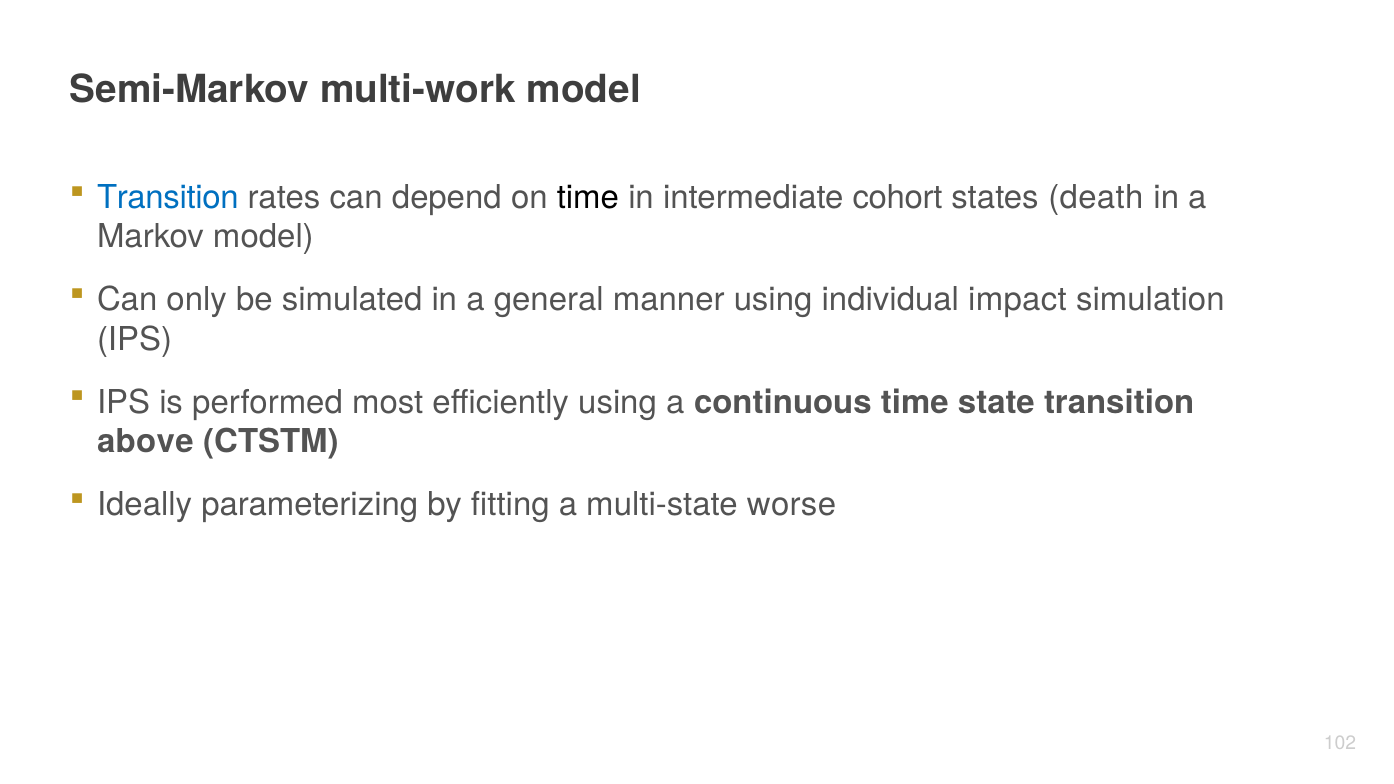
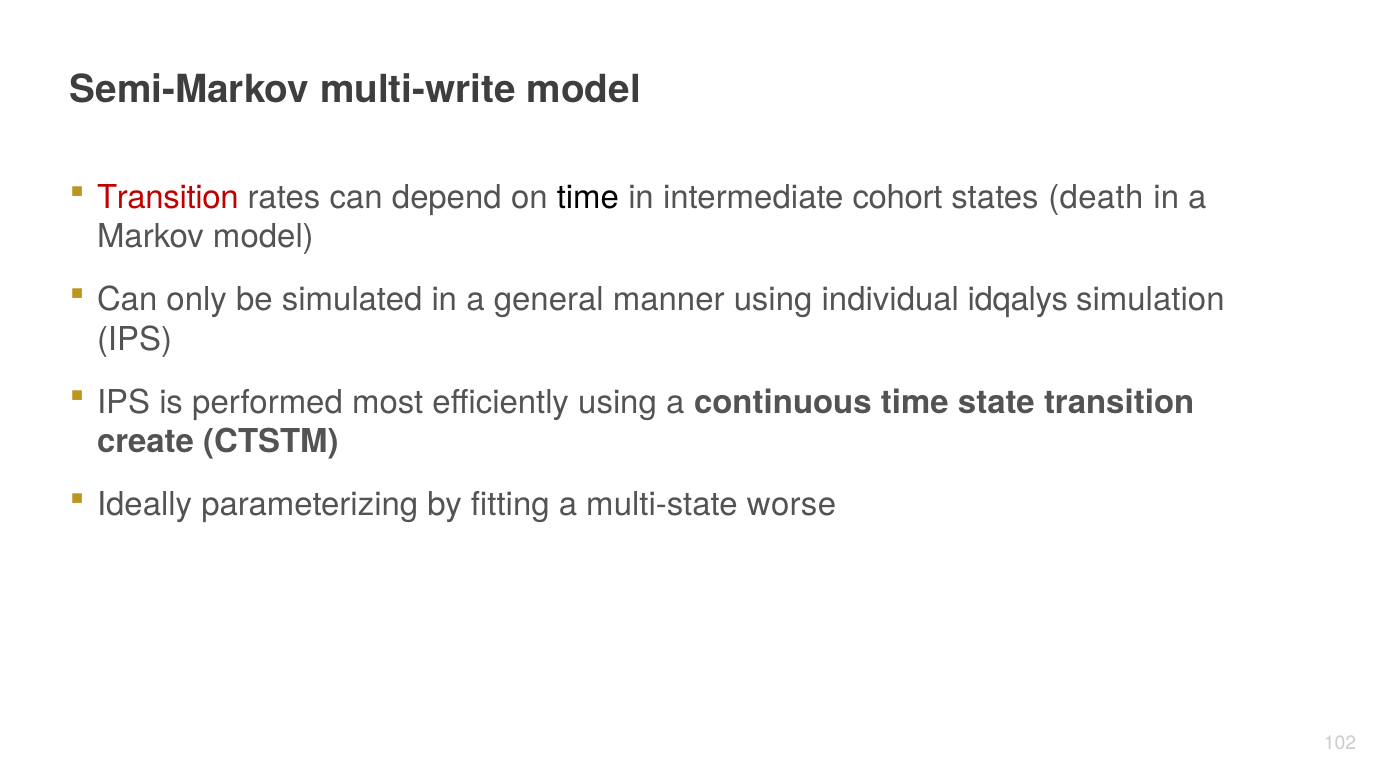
multi-work: multi-work -> multi-write
Transition at (168, 198) colour: blue -> red
impact: impact -> idqalys
above: above -> create
